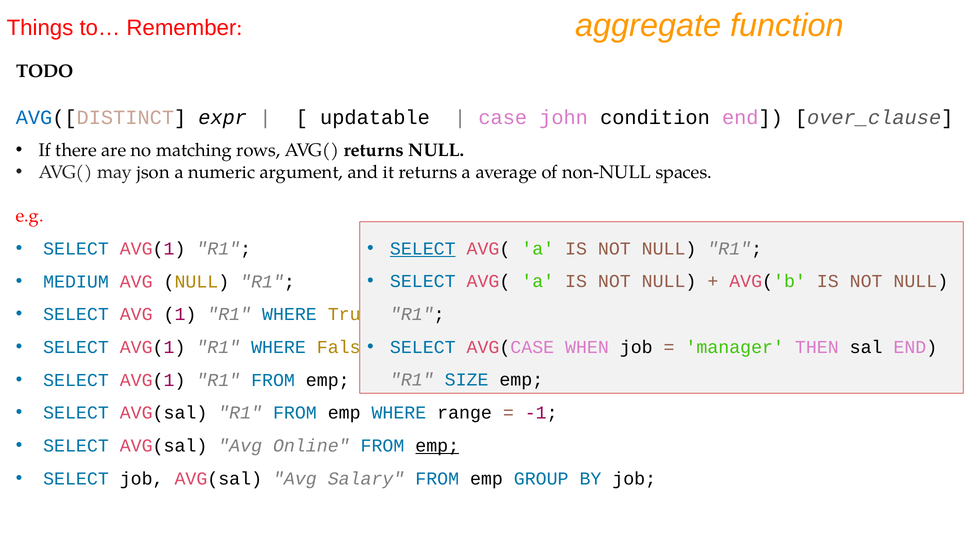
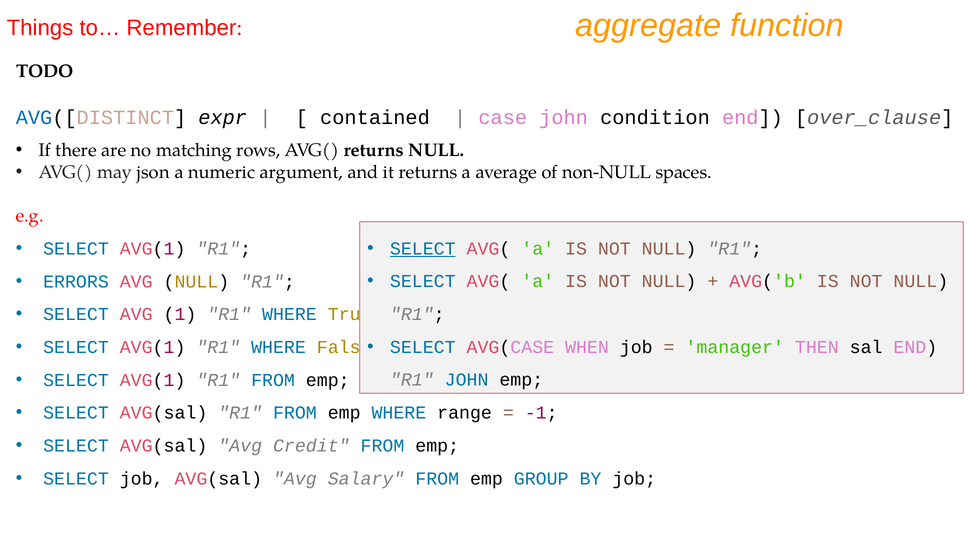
updatable: updatable -> contained
MEDIUM: MEDIUM -> ERRORS
R1 SIZE: SIZE -> JOHN
Online: Online -> Credit
emp at (437, 446) underline: present -> none
